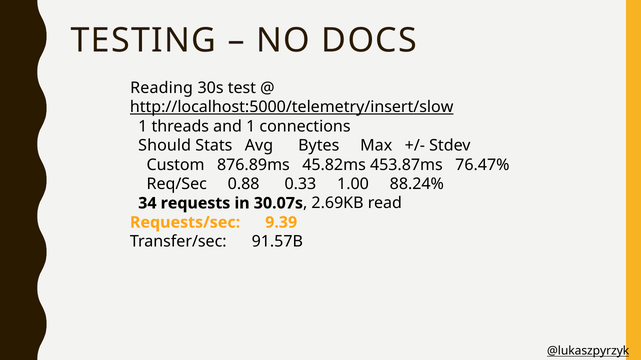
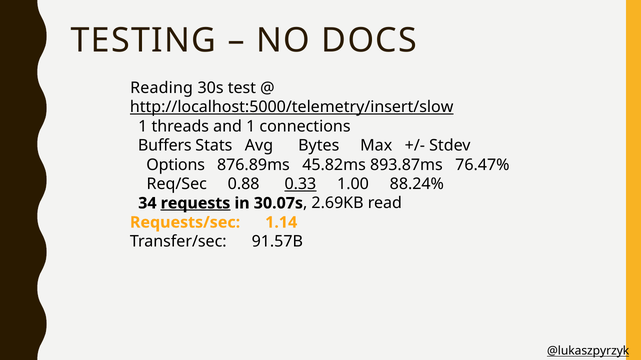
Should: Should -> Buffers
Custom: Custom -> Options
453.87ms: 453.87ms -> 893.87ms
0.33 underline: none -> present
requests underline: none -> present
9.39: 9.39 -> 1.14
